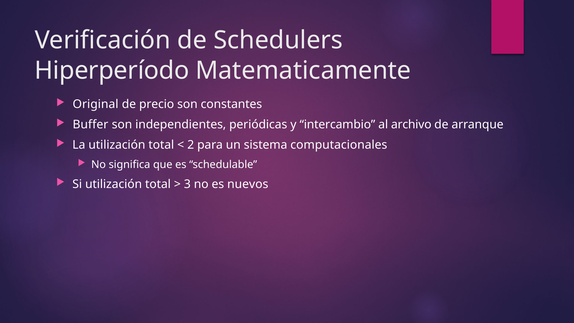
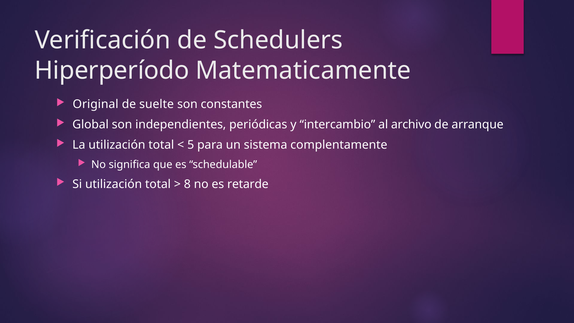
precio: precio -> suelte
Buffer: Buffer -> Global
2: 2 -> 5
computacionales: computacionales -> complentamente
3: 3 -> 8
nuevos: nuevos -> retarde
